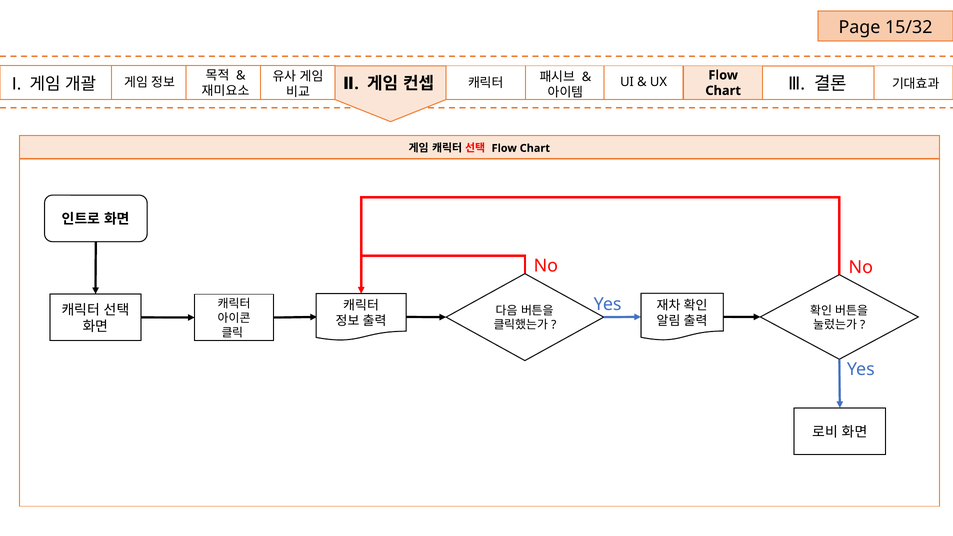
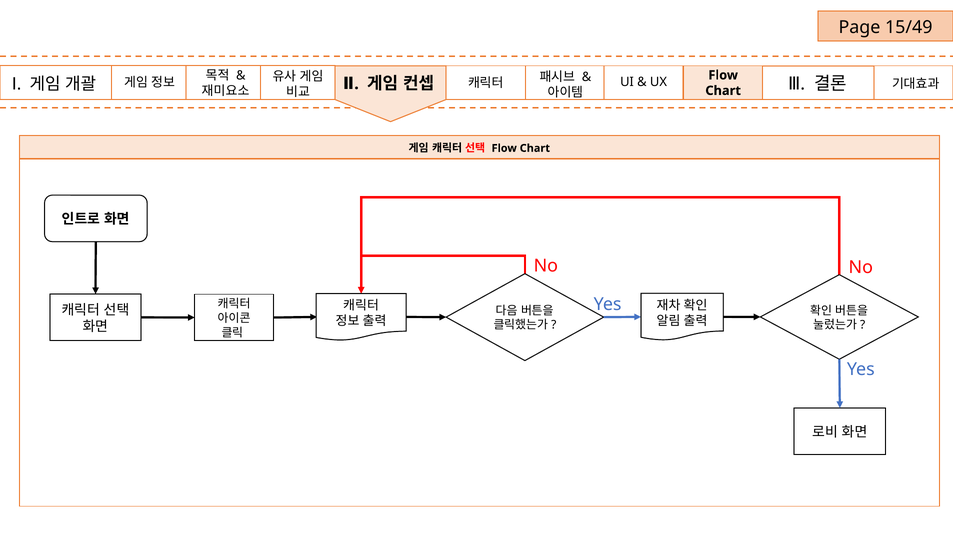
15/32: 15/32 -> 15/49
